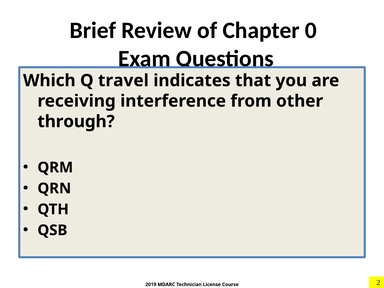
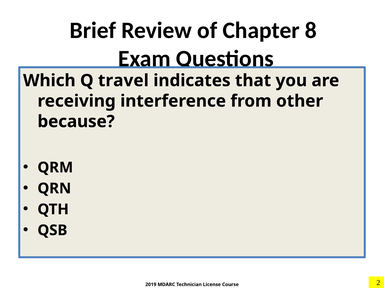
0: 0 -> 8
through: through -> because
